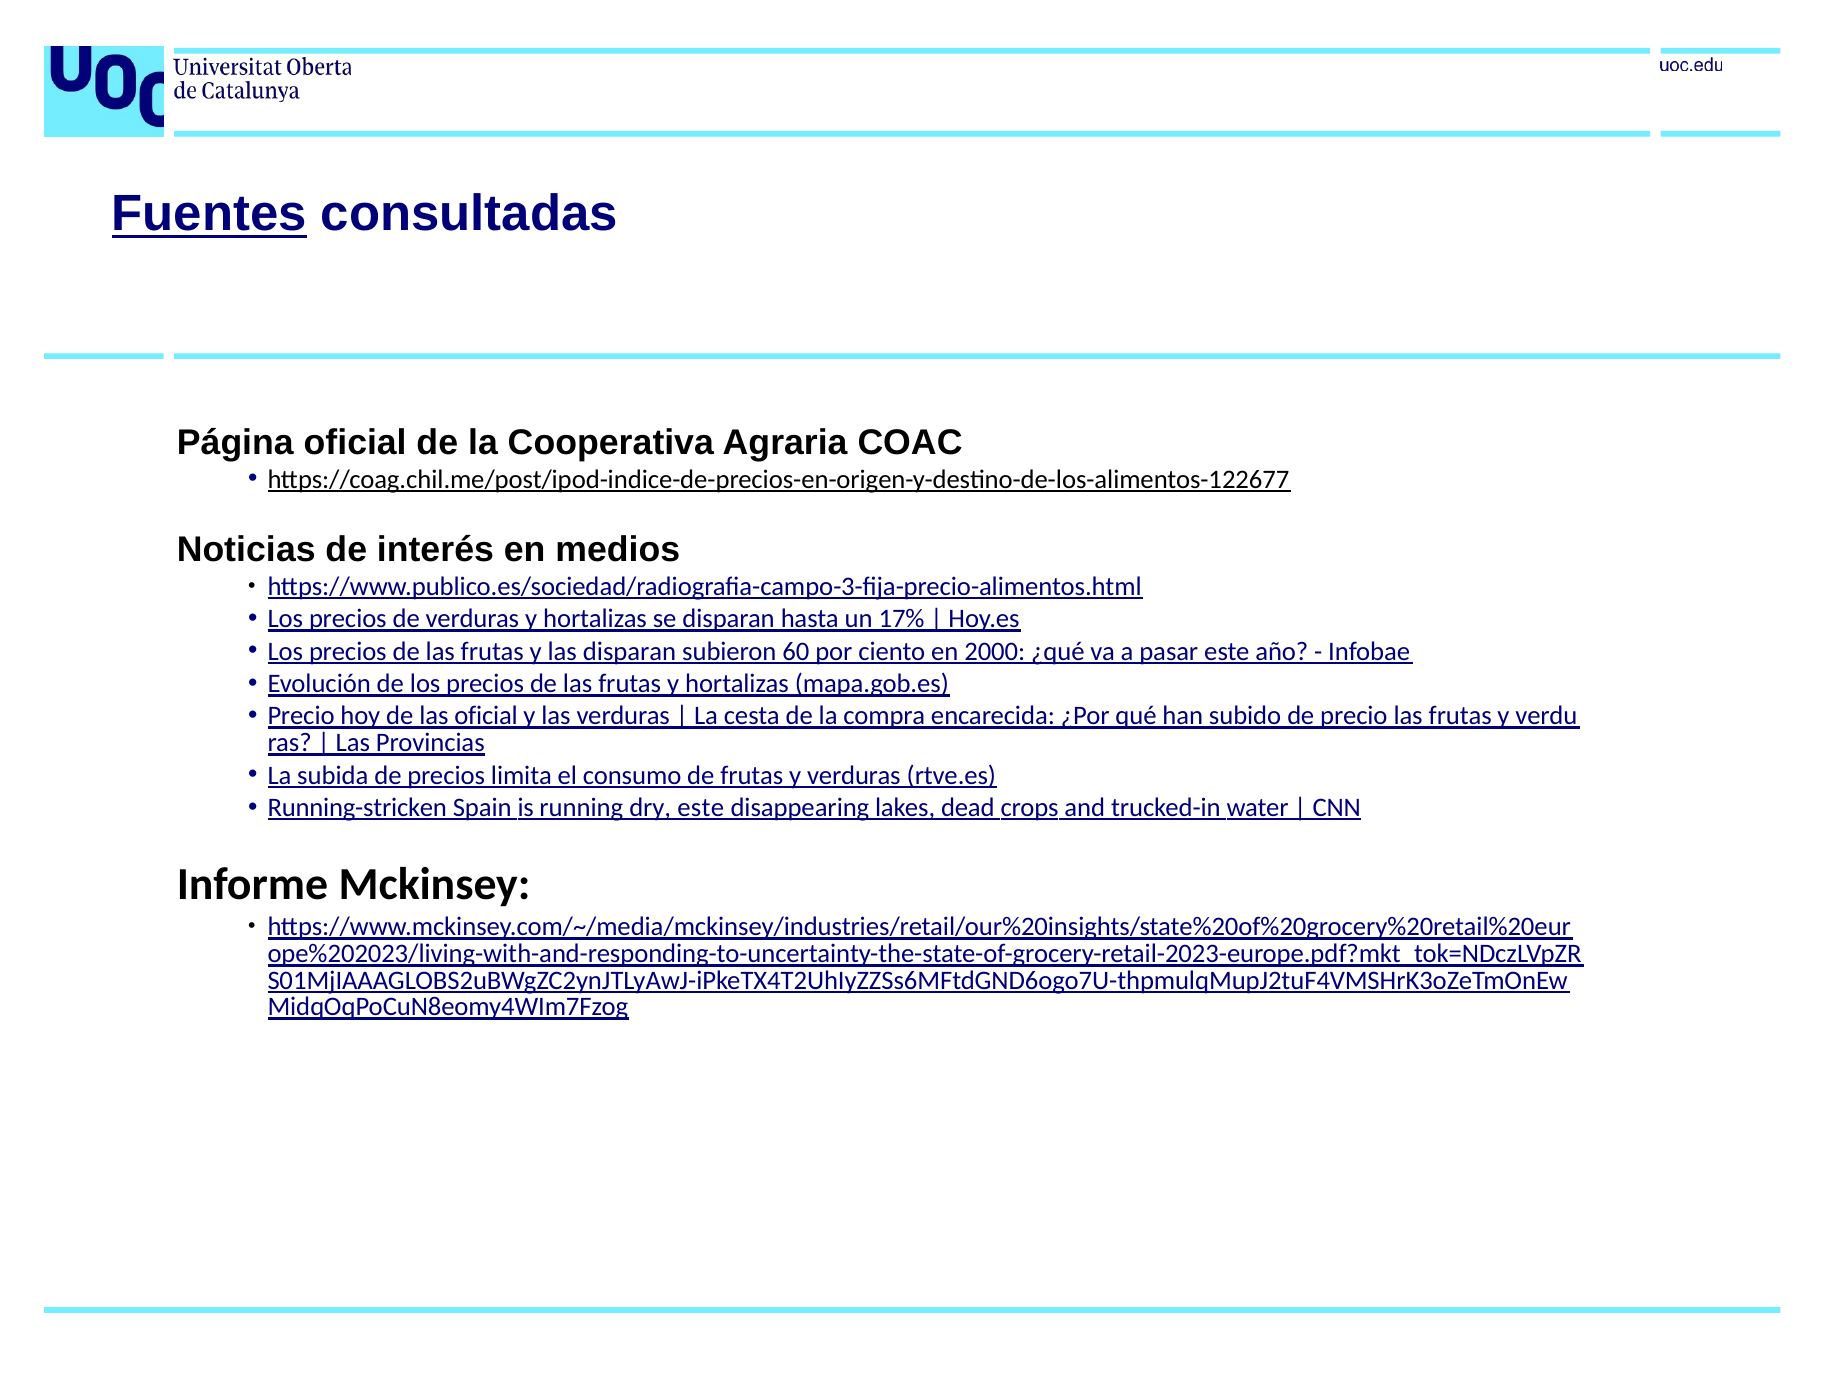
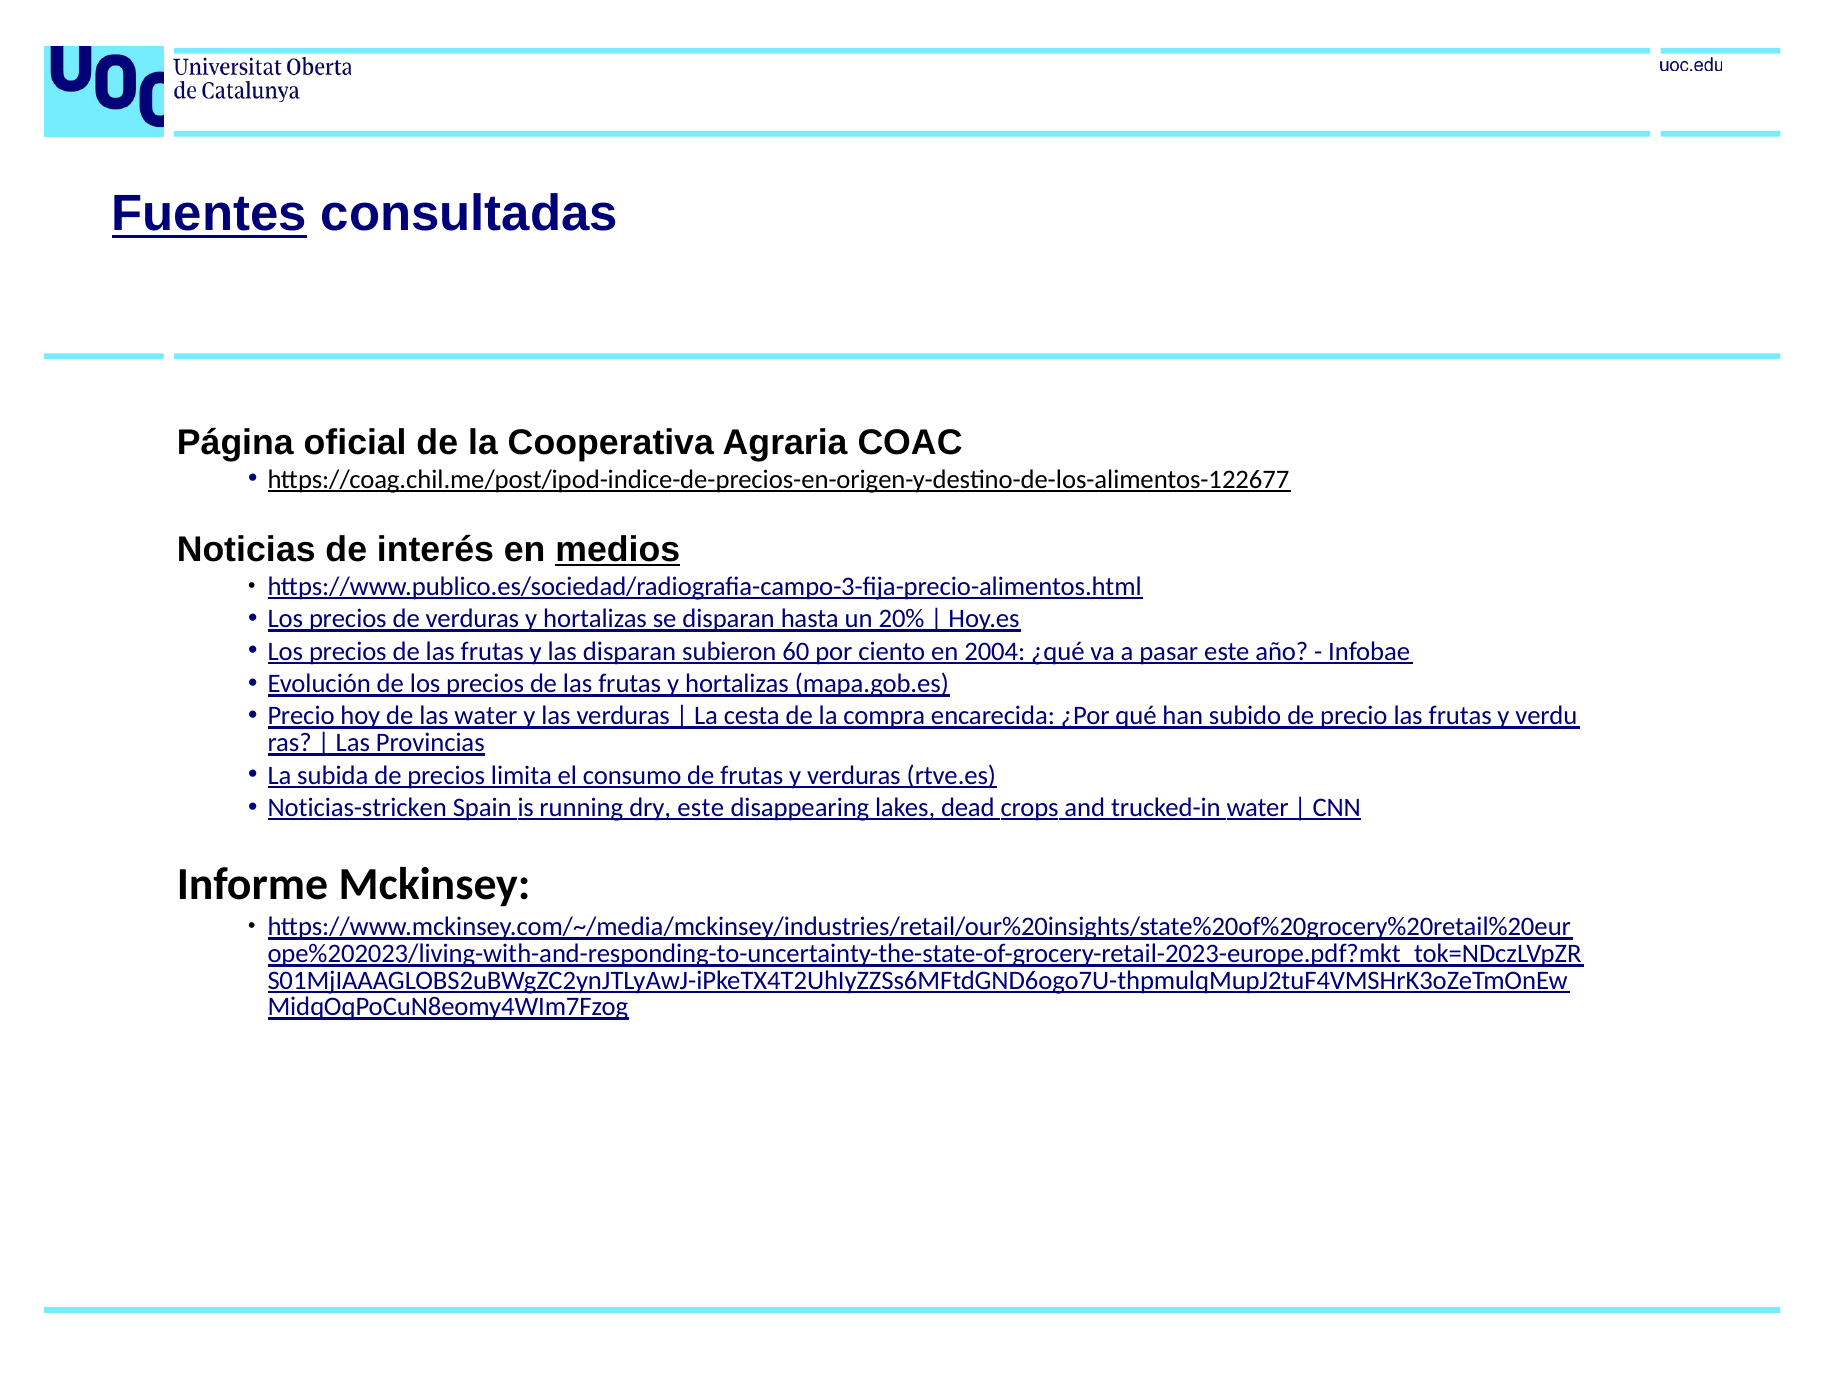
medios underline: none -> present
17%: 17% -> 20%
2000: 2000 -> 2004
las oficial: oficial -> water
Running-stricken: Running-stricken -> Noticias-stricken
